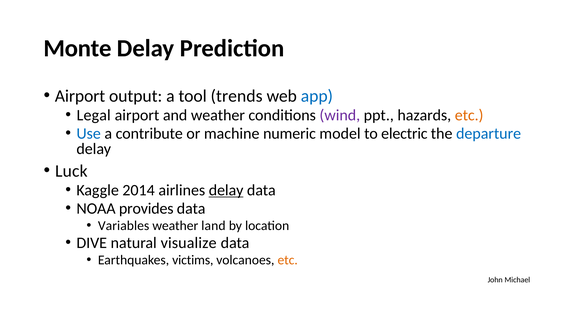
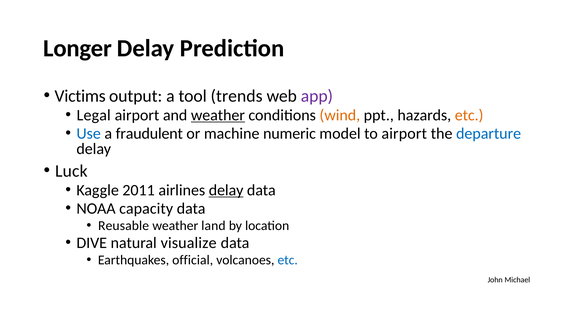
Monte: Monte -> Longer
Airport at (80, 96): Airport -> Victims
app colour: blue -> purple
weather at (218, 115) underline: none -> present
wind colour: purple -> orange
contribute: contribute -> fraudulent
to electric: electric -> airport
2014: 2014 -> 2011
provides: provides -> capacity
Variables: Variables -> Reusable
victims: victims -> official
etc at (288, 260) colour: orange -> blue
